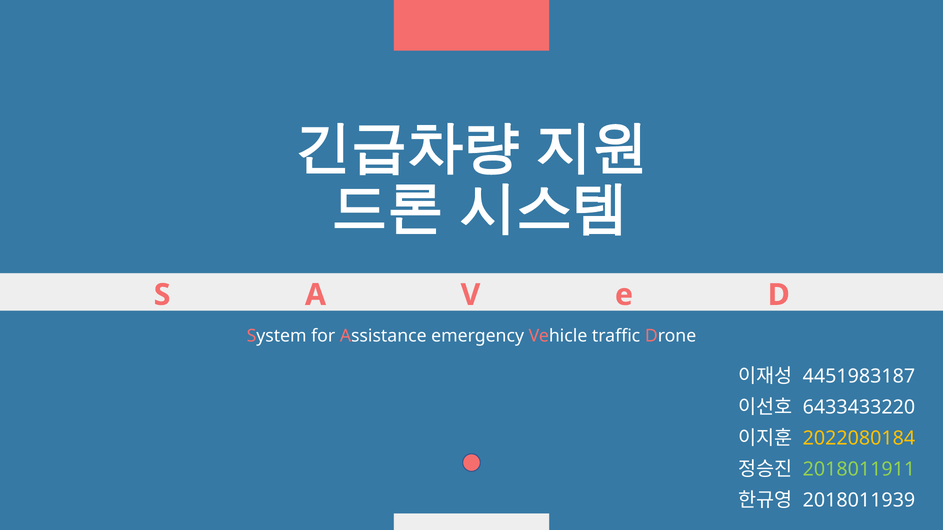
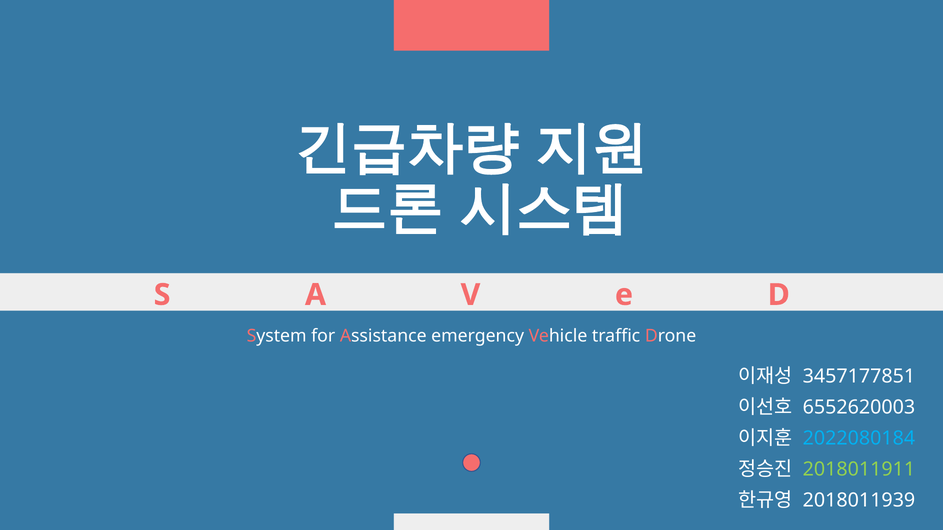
4451983187: 4451983187 -> 3457177851
6433433220: 6433433220 -> 6552620003
2022080184 colour: yellow -> light blue
